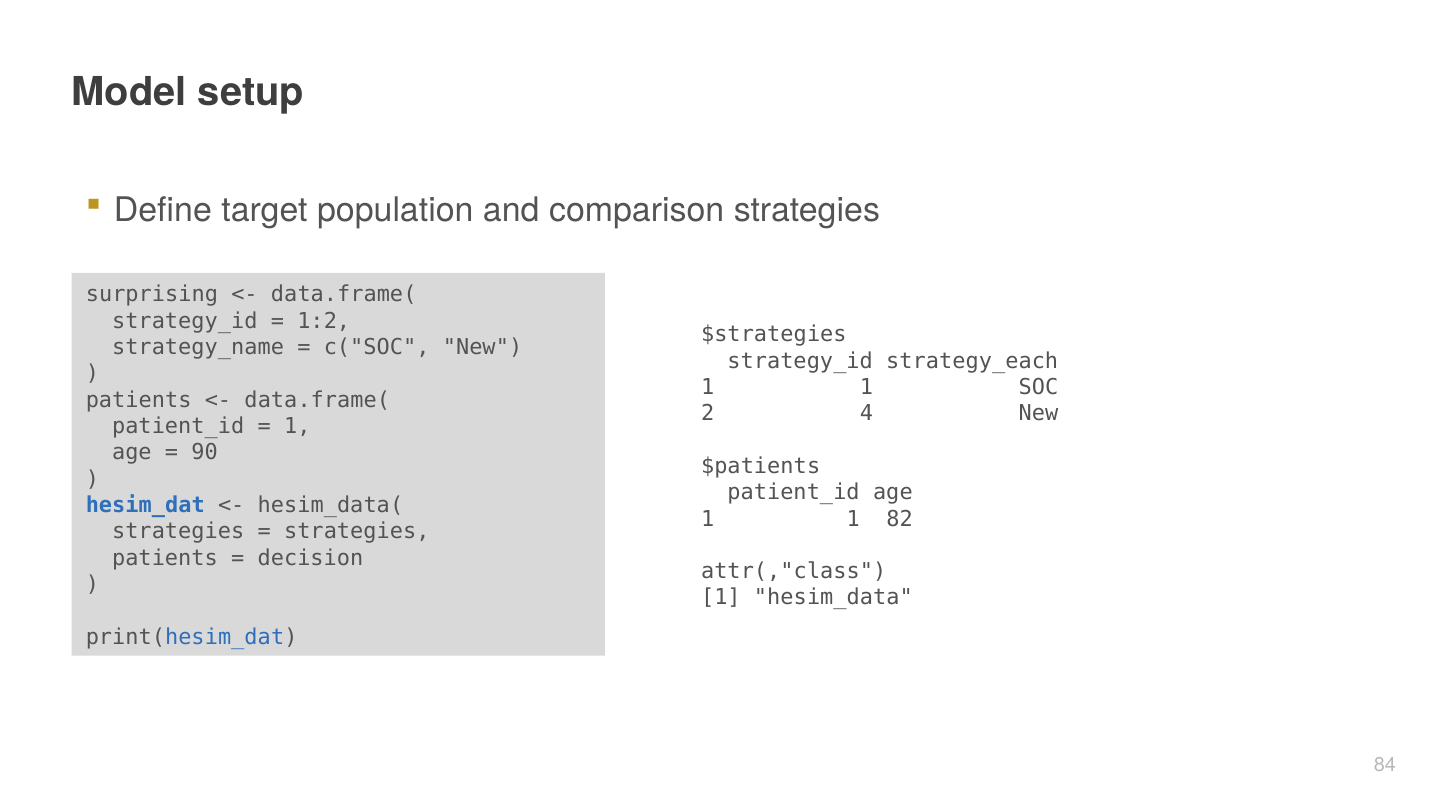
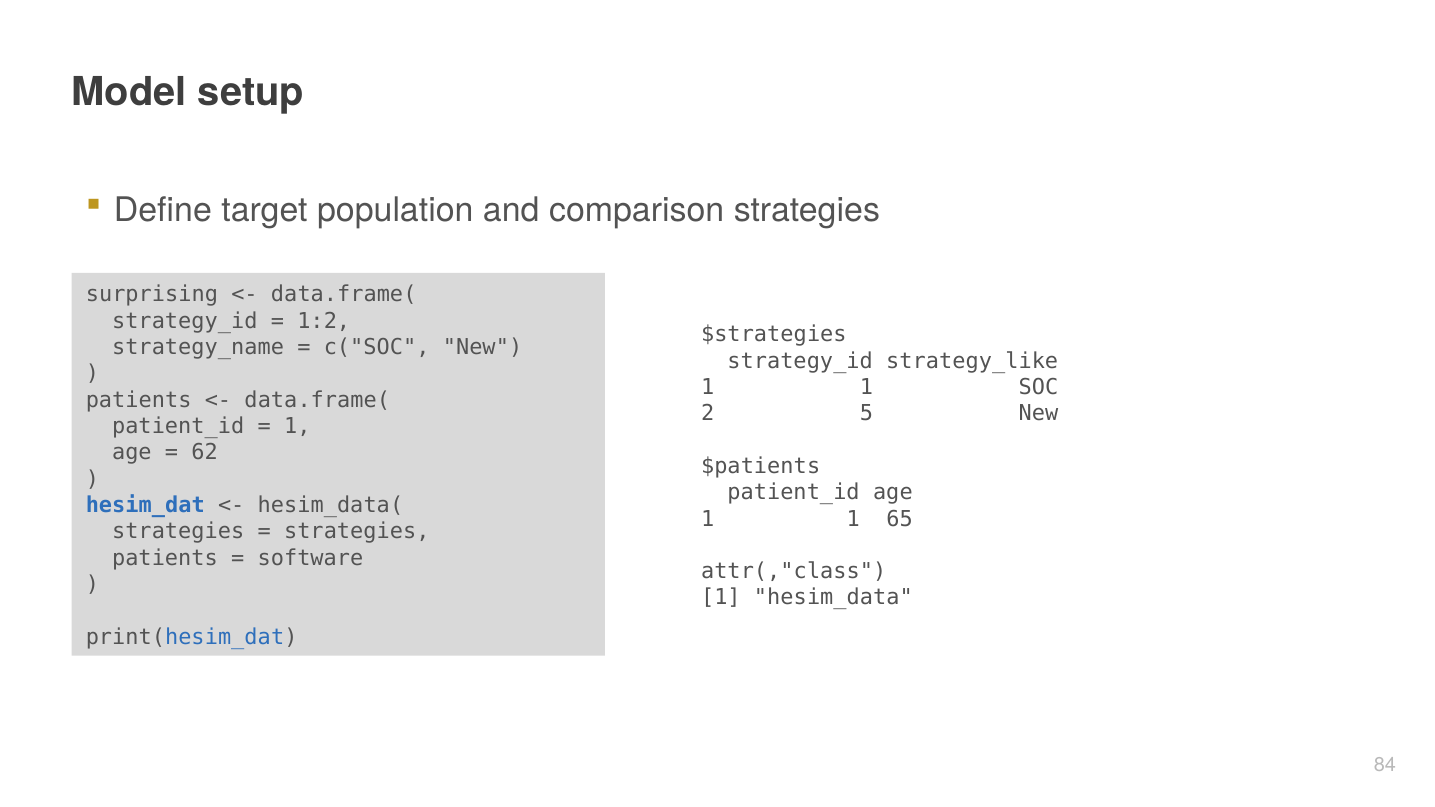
strategy_each: strategy_each -> strategy_like
4: 4 -> 5
90: 90 -> 62
82: 82 -> 65
decision: decision -> software
